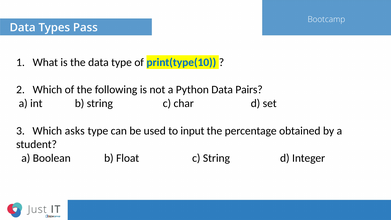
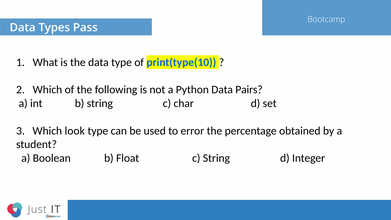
asks: asks -> look
input: input -> error
